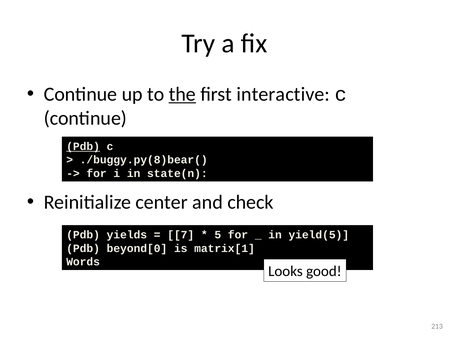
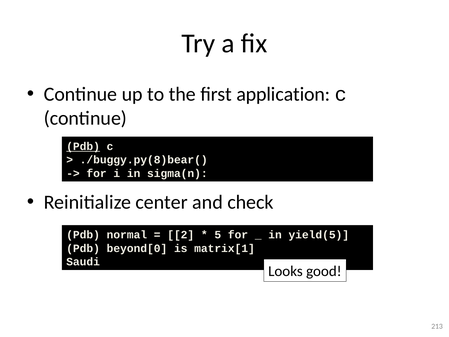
the underline: present -> none
interactive: interactive -> application
state(n: state(n -> sigma(n
yields: yields -> normal
7: 7 -> 2
Words: Words -> Saudi
